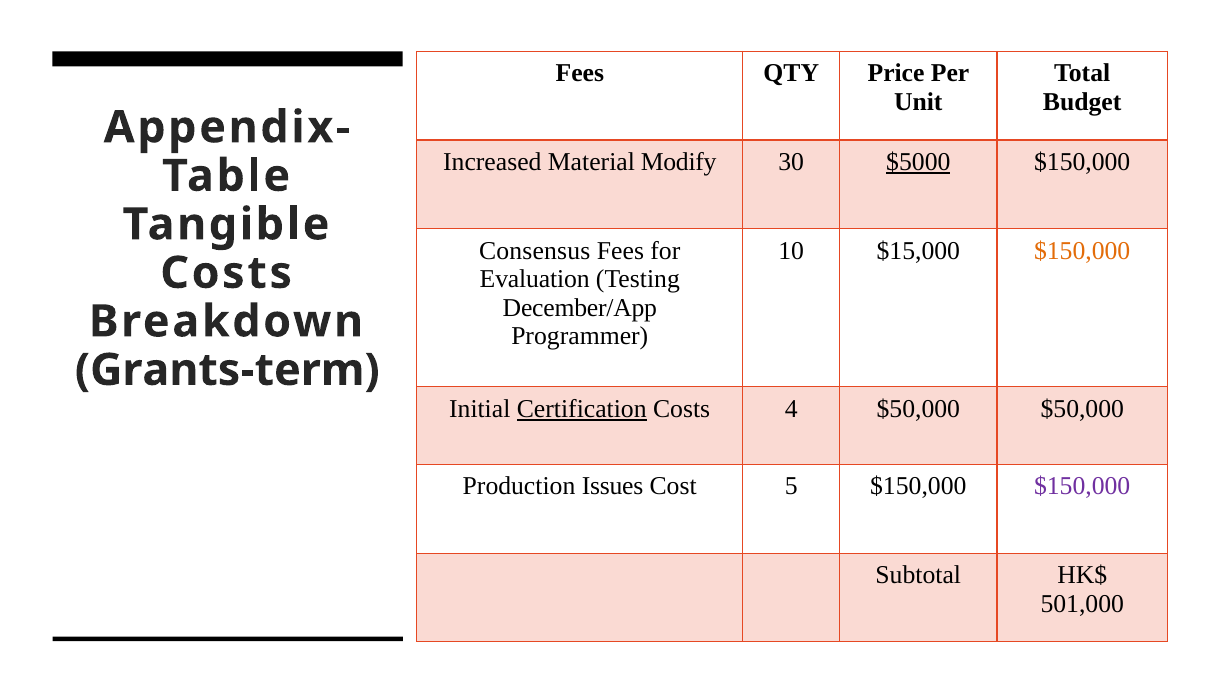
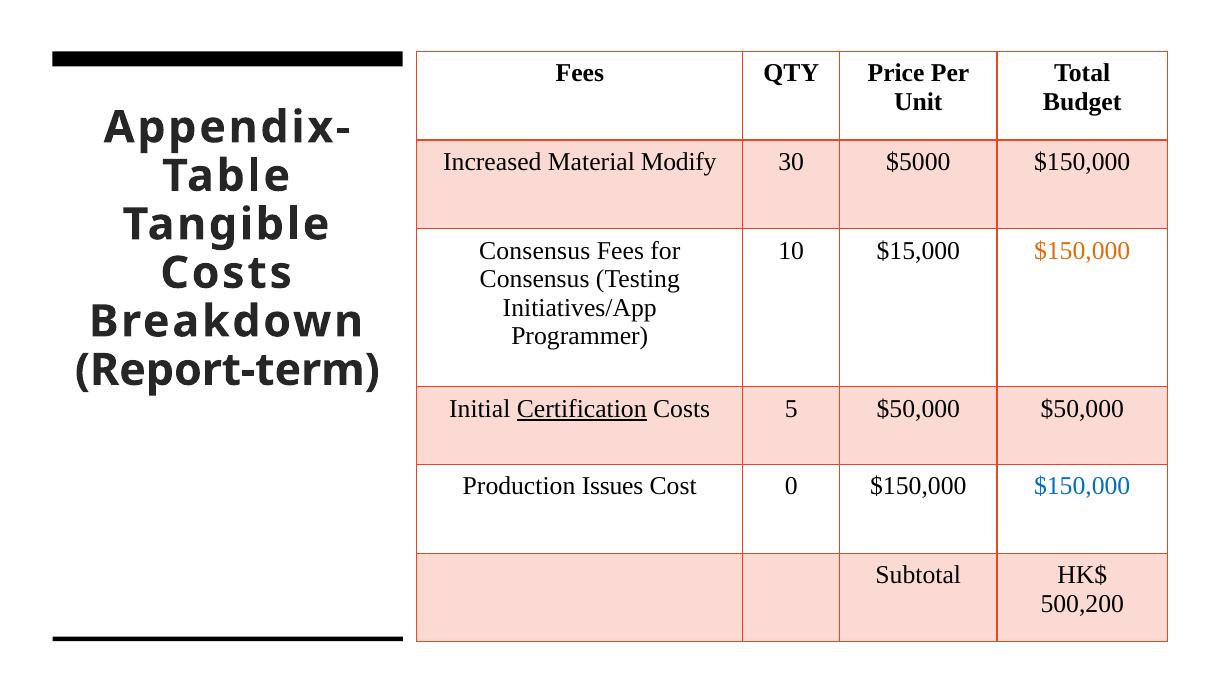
$5000 underline: present -> none
Evaluation at (535, 279): Evaluation -> Consensus
December/App: December/App -> Initiatives/App
Grants-term: Grants-term -> Report-term
4: 4 -> 5
5: 5 -> 0
$150,000 at (1082, 487) colour: purple -> blue
501,000: 501,000 -> 500,200
